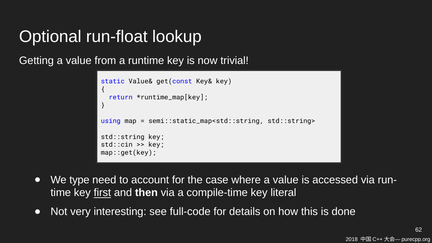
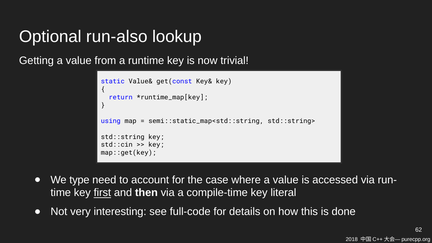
run-float: run-float -> run-also
